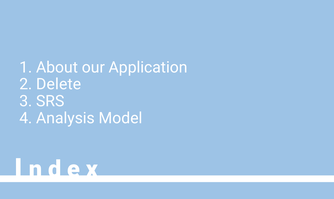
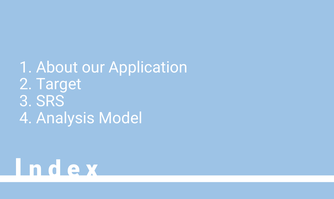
Delete: Delete -> Target
